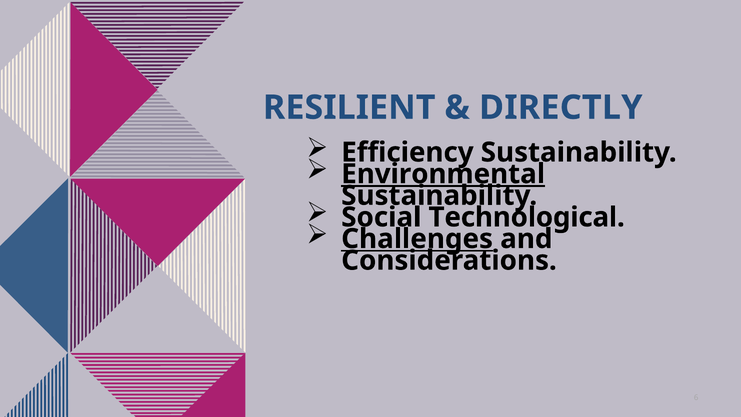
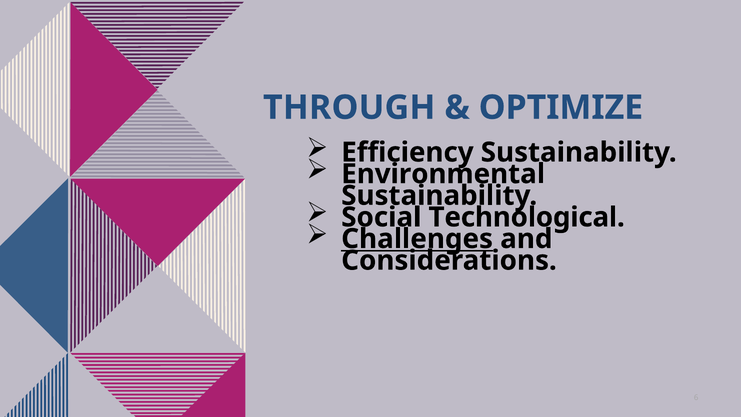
RESILIENT: RESILIENT -> THROUGH
DIRECTLY: DIRECTLY -> OPTIMIZE
Environmental underline: present -> none
